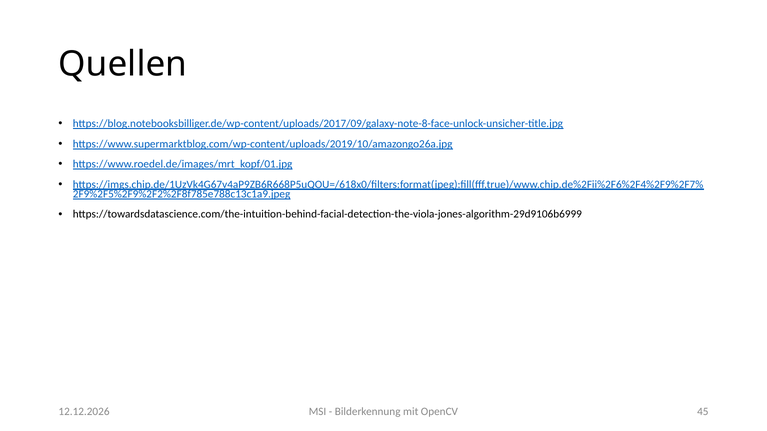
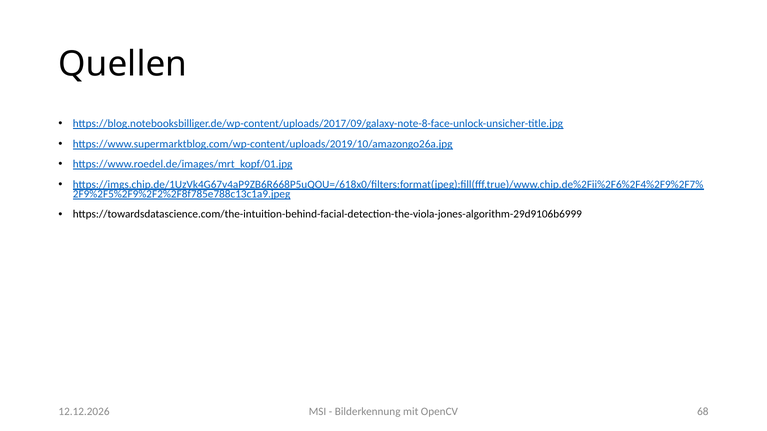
45: 45 -> 68
